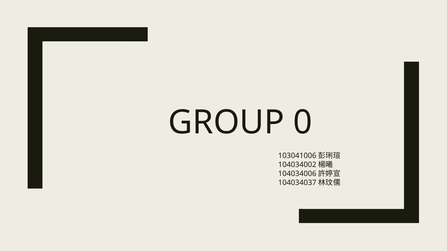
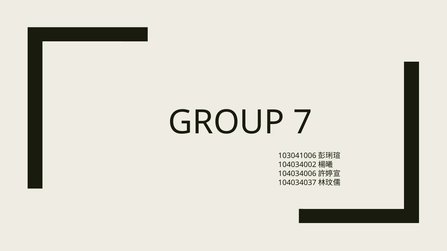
0: 0 -> 7
